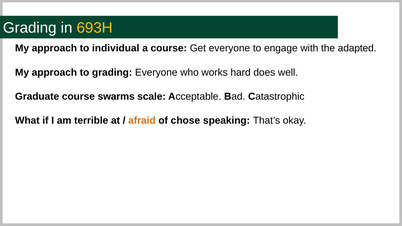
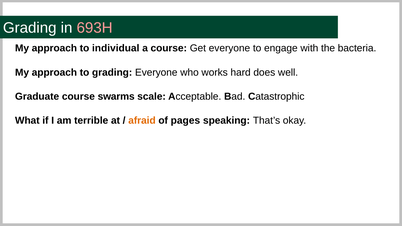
693H colour: yellow -> pink
adapted: adapted -> bacteria
chose: chose -> pages
